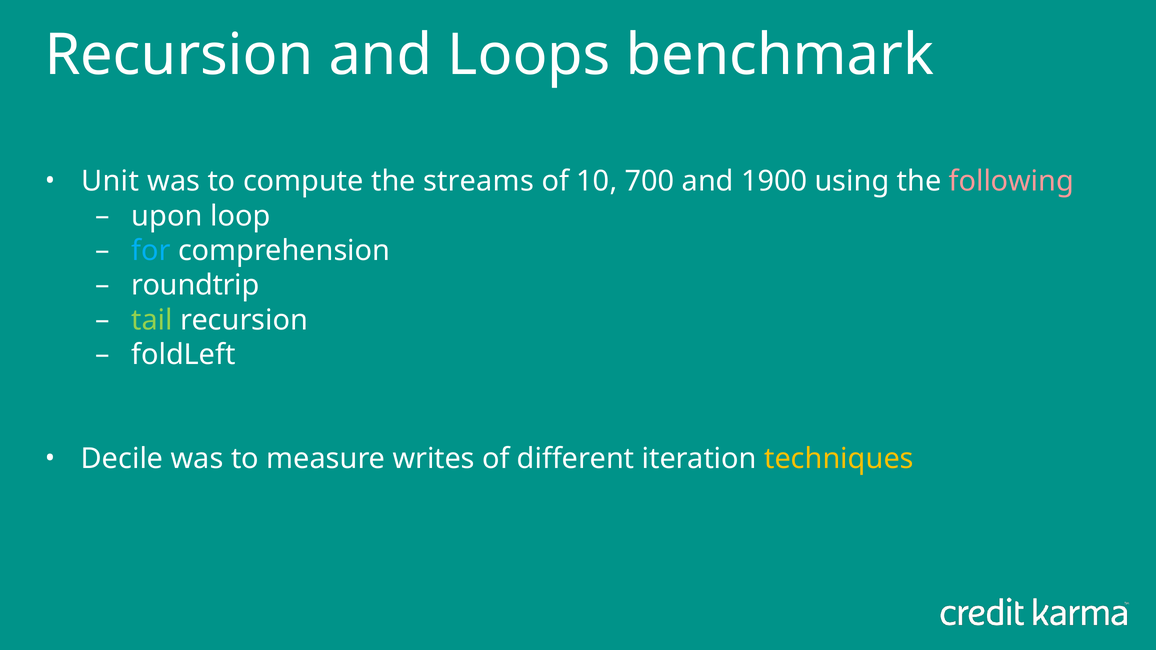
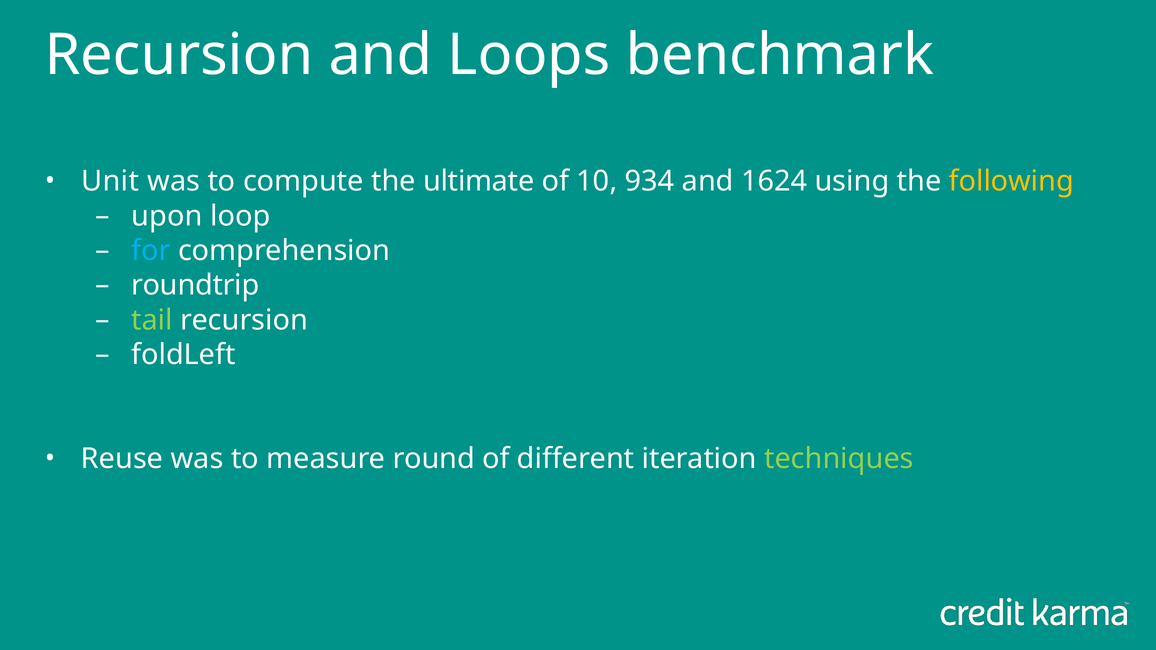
streams: streams -> ultimate
700: 700 -> 934
1900: 1900 -> 1624
following colour: pink -> yellow
Decile: Decile -> Reuse
writes: writes -> round
techniques colour: yellow -> light green
